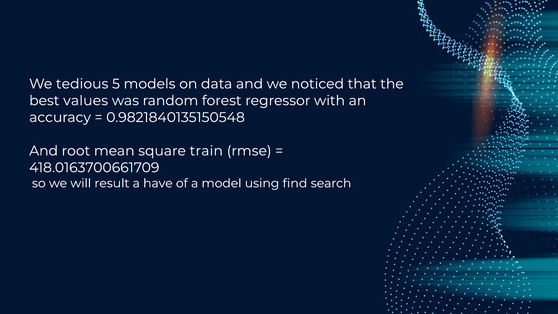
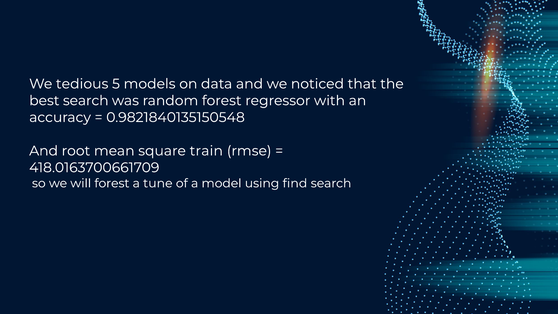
best values: values -> search
will result: result -> forest
have: have -> tune
